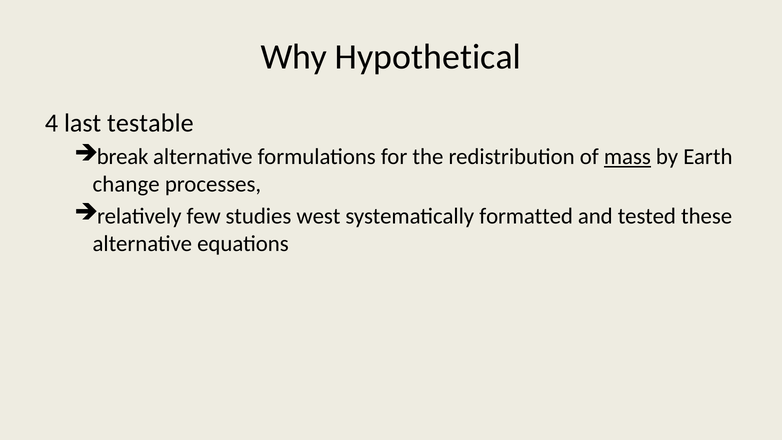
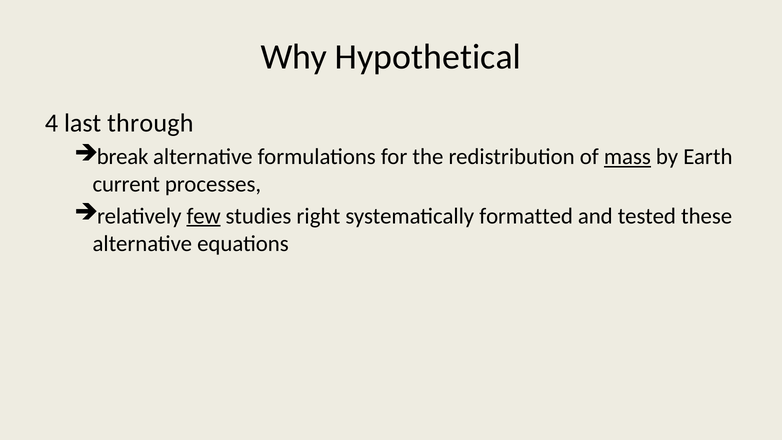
testable: testable -> through
change: change -> current
few underline: none -> present
west: west -> right
